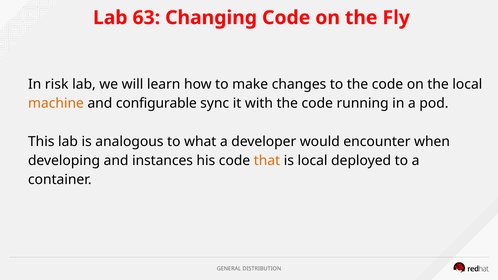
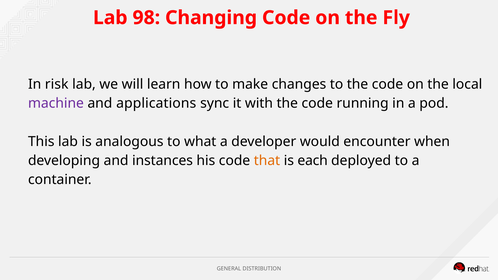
63: 63 -> 98
machine colour: orange -> purple
configurable: configurable -> applications
is local: local -> each
